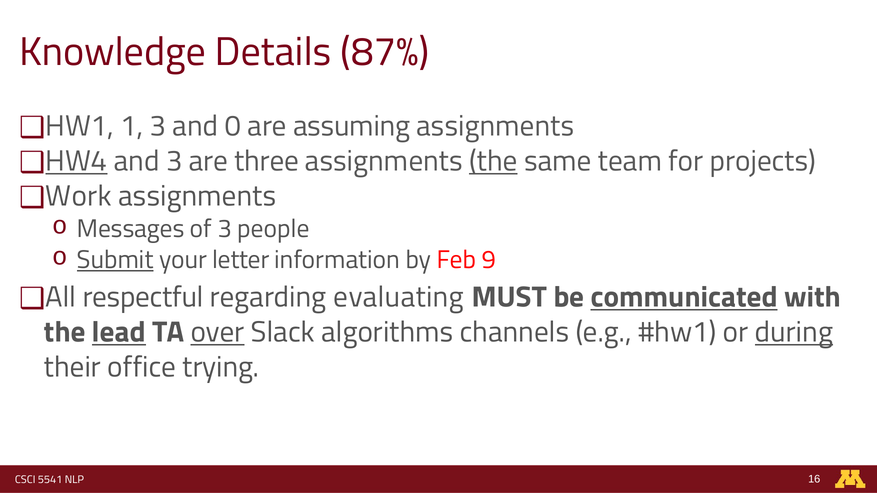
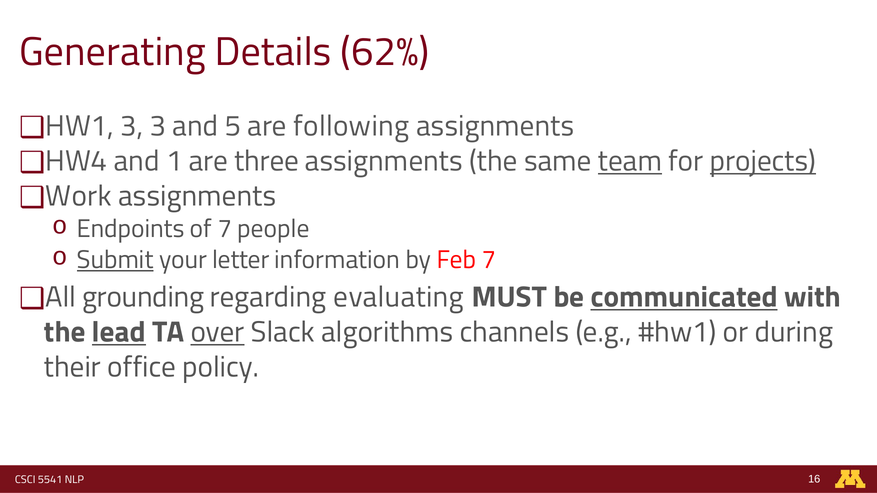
Knowledge: Knowledge -> Generating
87%: 87% -> 62%
HW1 1: 1 -> 3
0: 0 -> 5
assuming: assuming -> following
HW4 underline: present -> none
and 3: 3 -> 1
the at (493, 161) underline: present -> none
team underline: none -> present
projects underline: none -> present
Messages: Messages -> Endpoints
of 3: 3 -> 7
Feb 9: 9 -> 7
respectful: respectful -> grounding
during underline: present -> none
trying: trying -> policy
